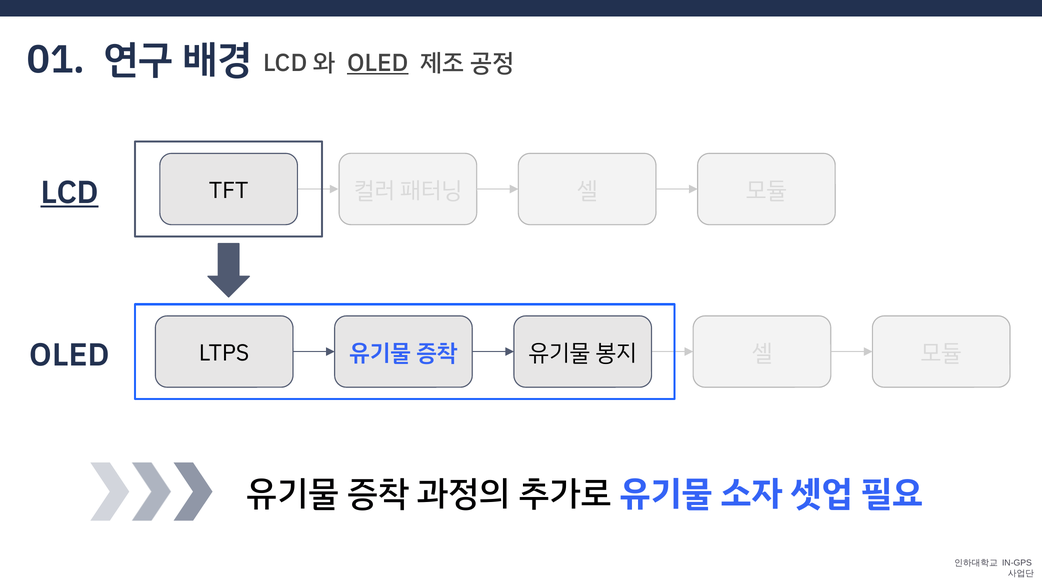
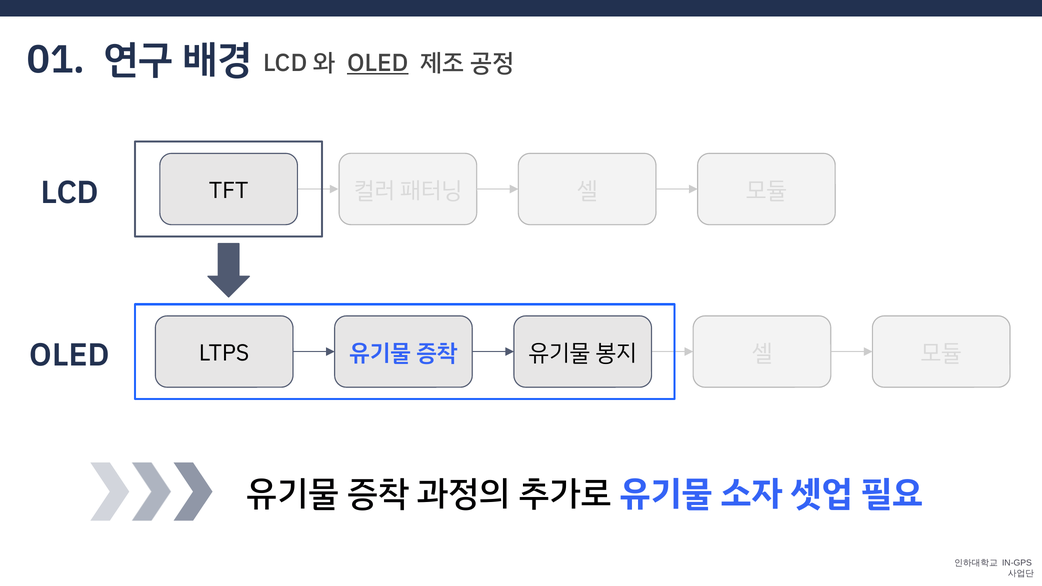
LCD underline: present -> none
